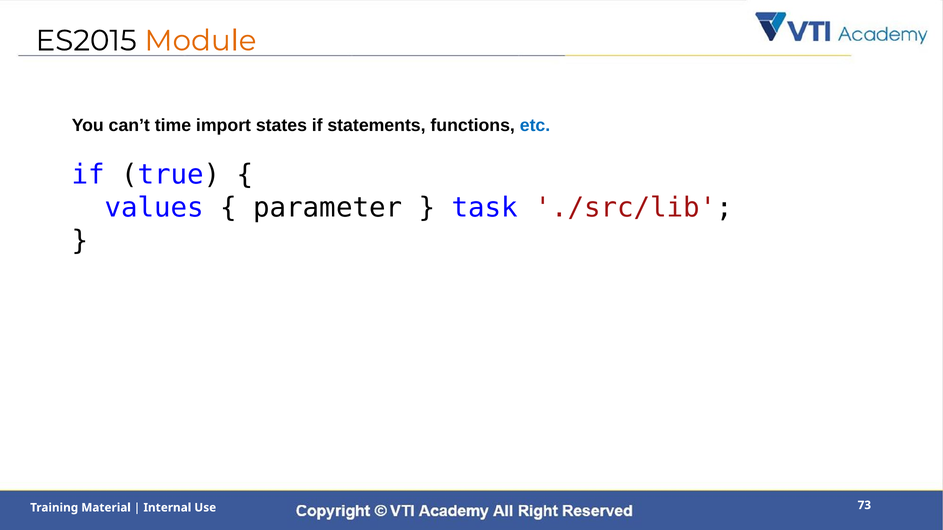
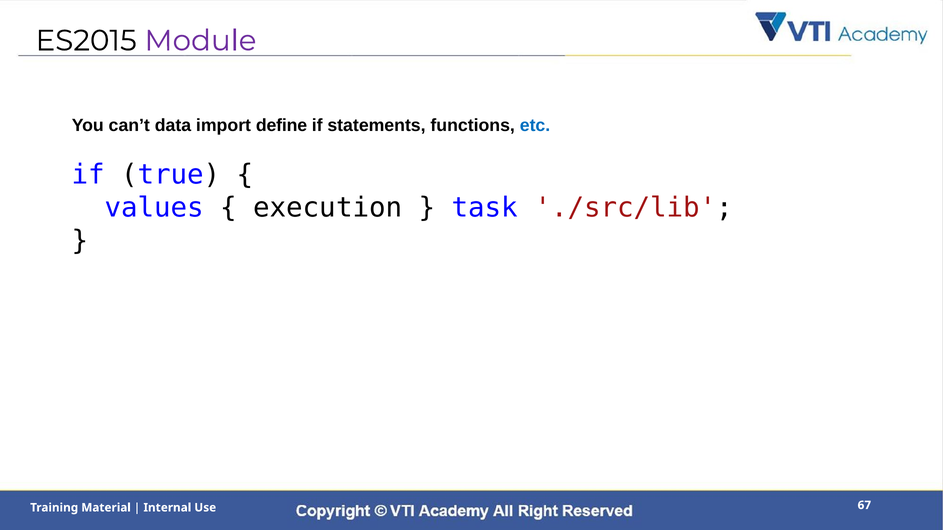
Module colour: orange -> purple
time: time -> data
states: states -> define
parameter: parameter -> execution
73: 73 -> 67
